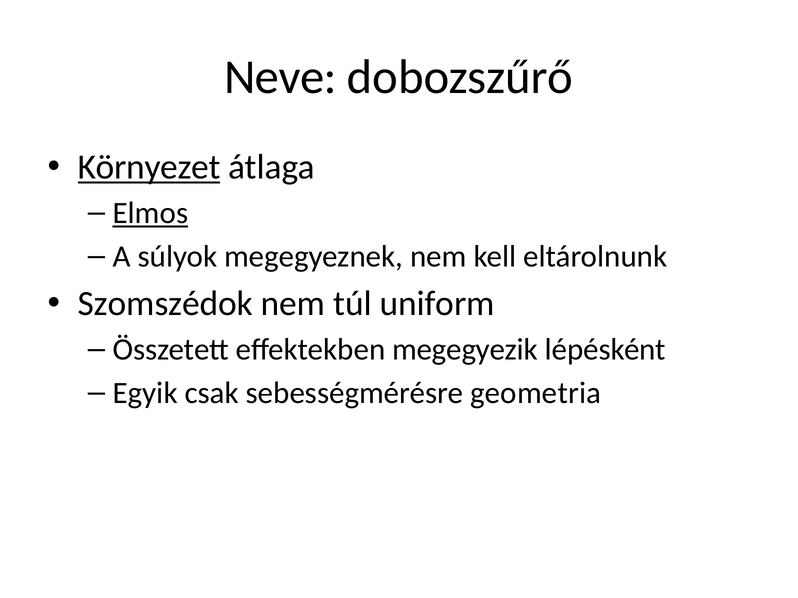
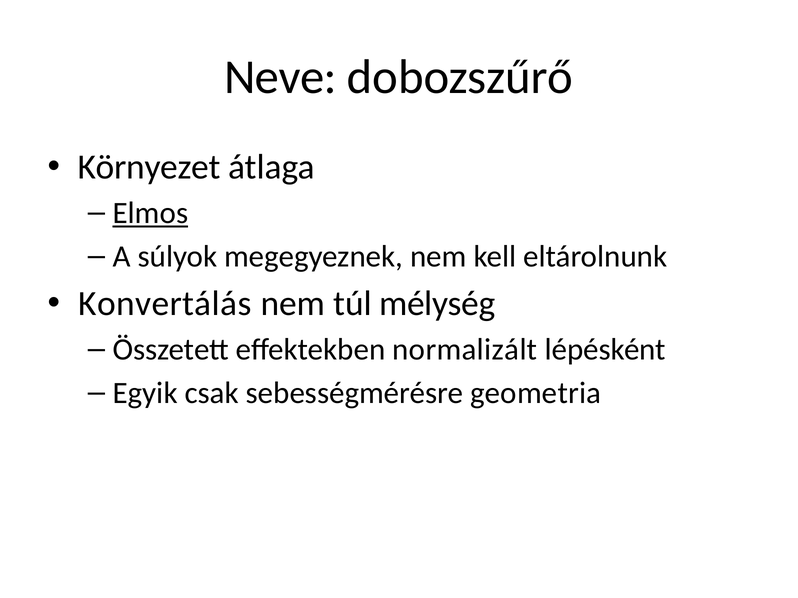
Környezet underline: present -> none
Szomszédok: Szomszédok -> Konvertálás
uniform: uniform -> mélység
megegyezik: megegyezik -> normalizált
